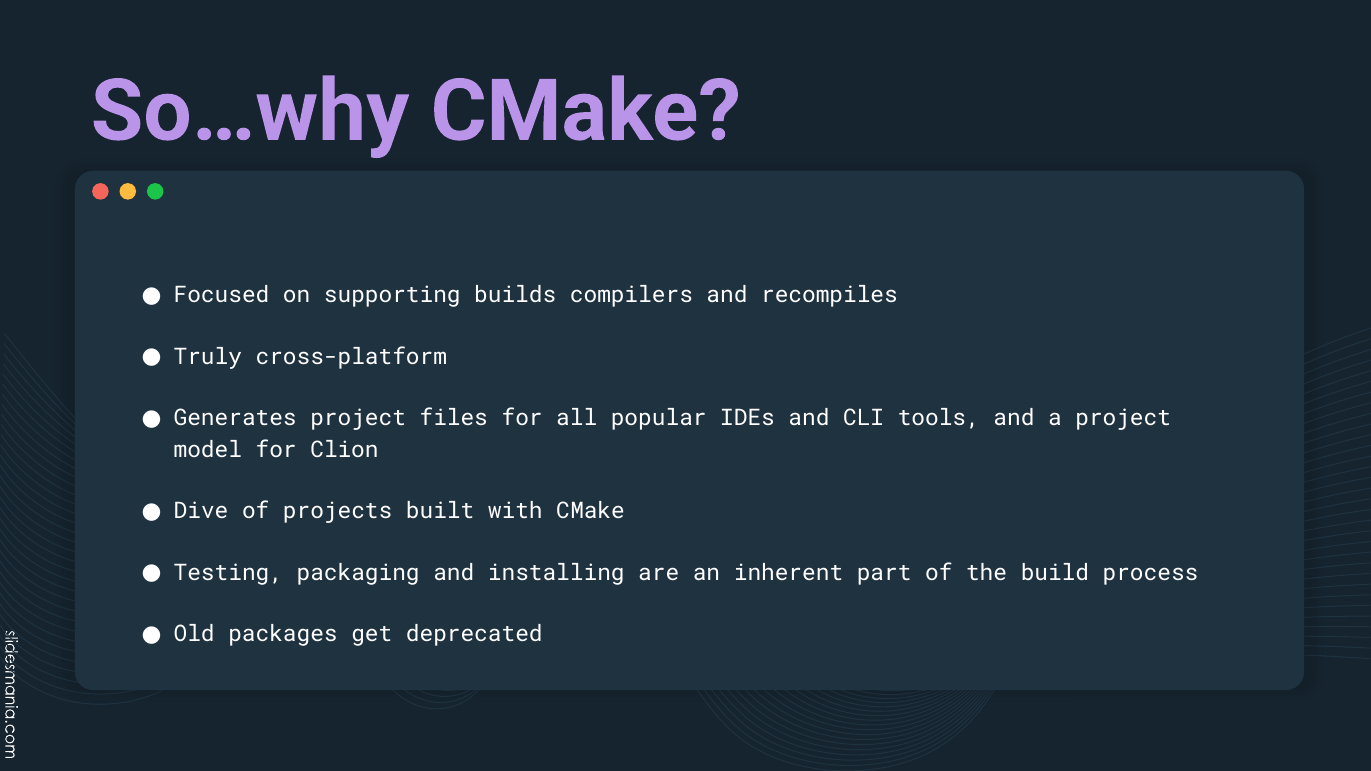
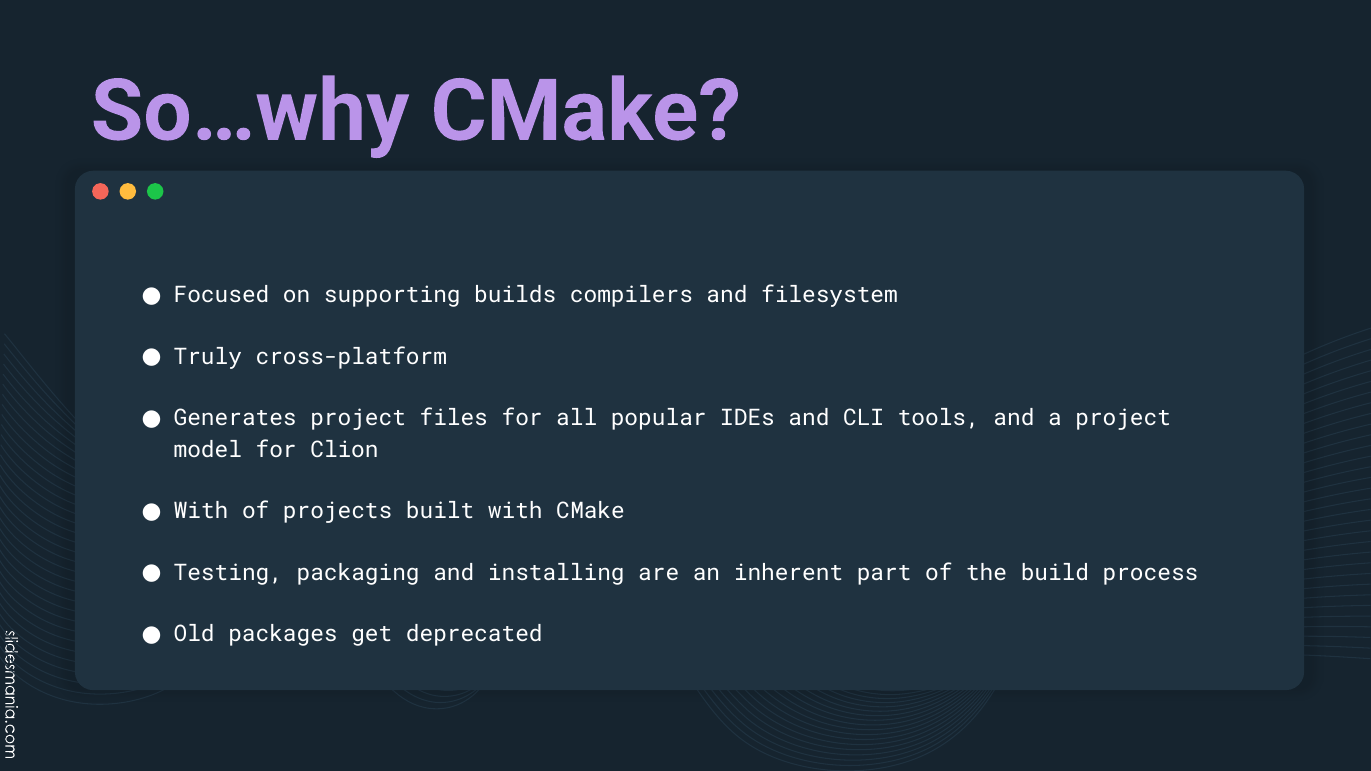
recompiles: recompiles -> filesystem
Dive at (201, 511): Dive -> With
